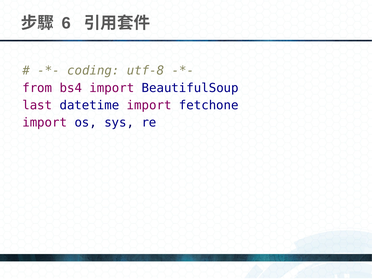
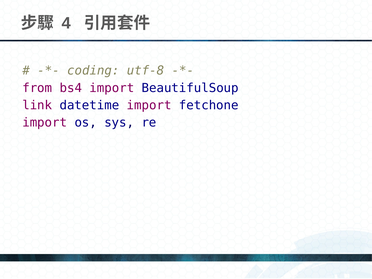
6: 6 -> 4
last: last -> link
